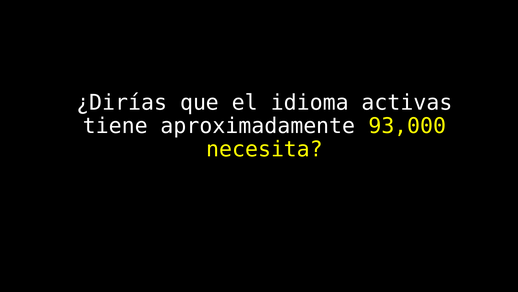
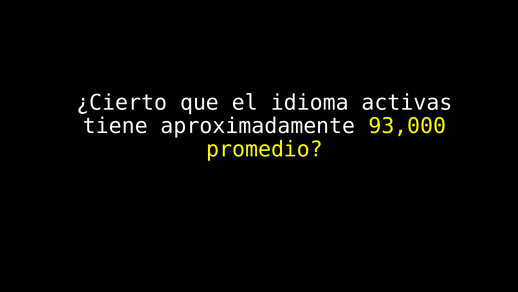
¿Dirías: ¿Dirías -> ¿Cierto
necesita: necesita -> promedio
